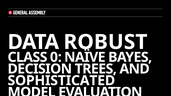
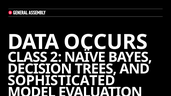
ROBUST: ROBUST -> OCCURS
0: 0 -> 2
